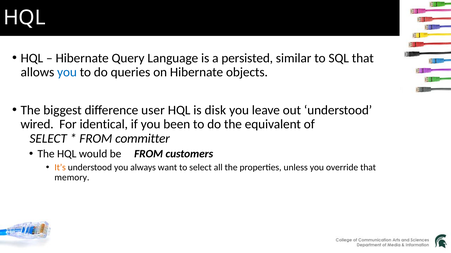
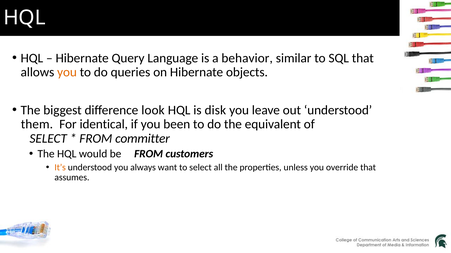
persisted: persisted -> behavior
you at (67, 72) colour: blue -> orange
user: user -> look
wired: wired -> them
memory: memory -> assumes
